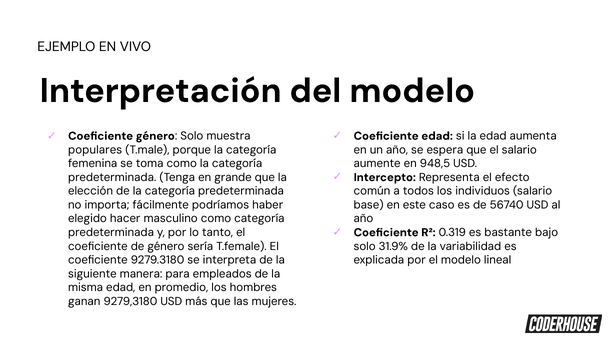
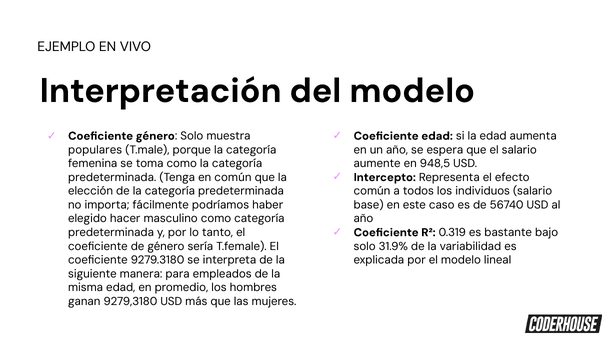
en grande: grande -> común
